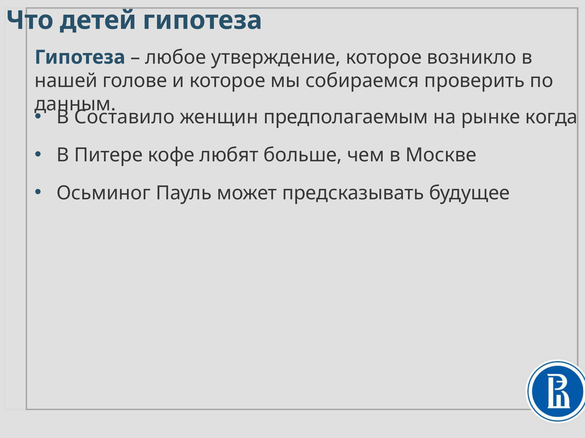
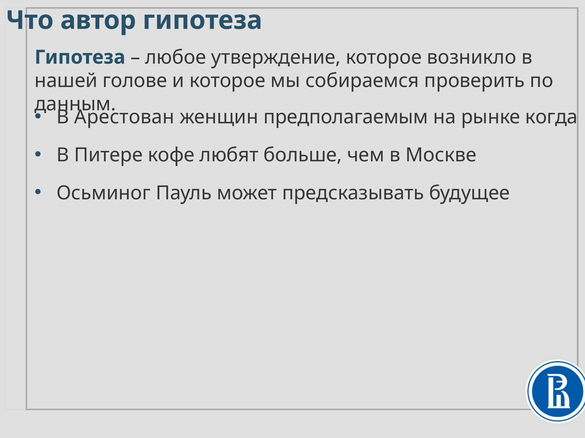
детей: детей -> автор
Составило: Составило -> Арестован
